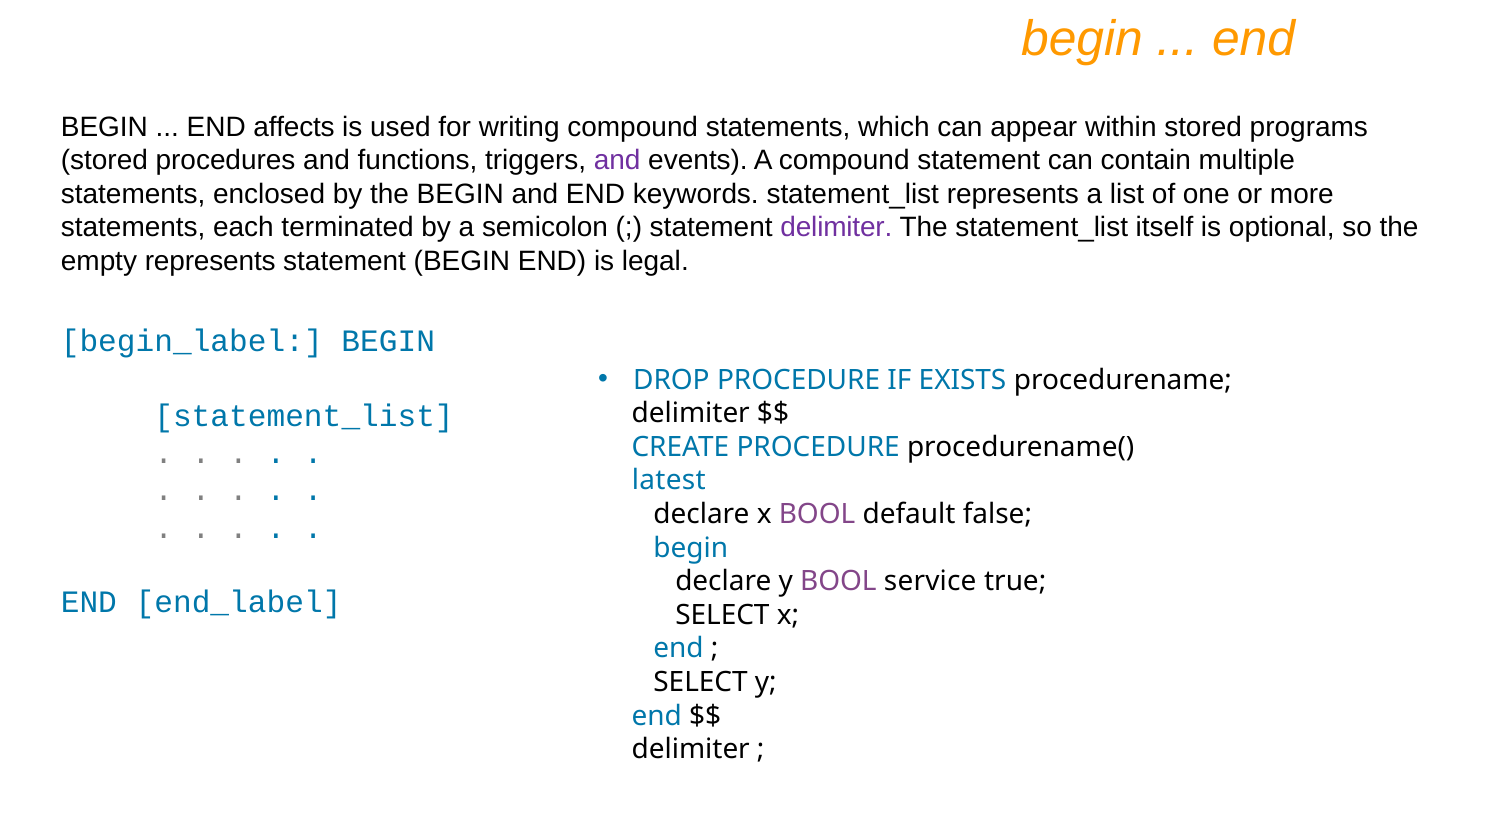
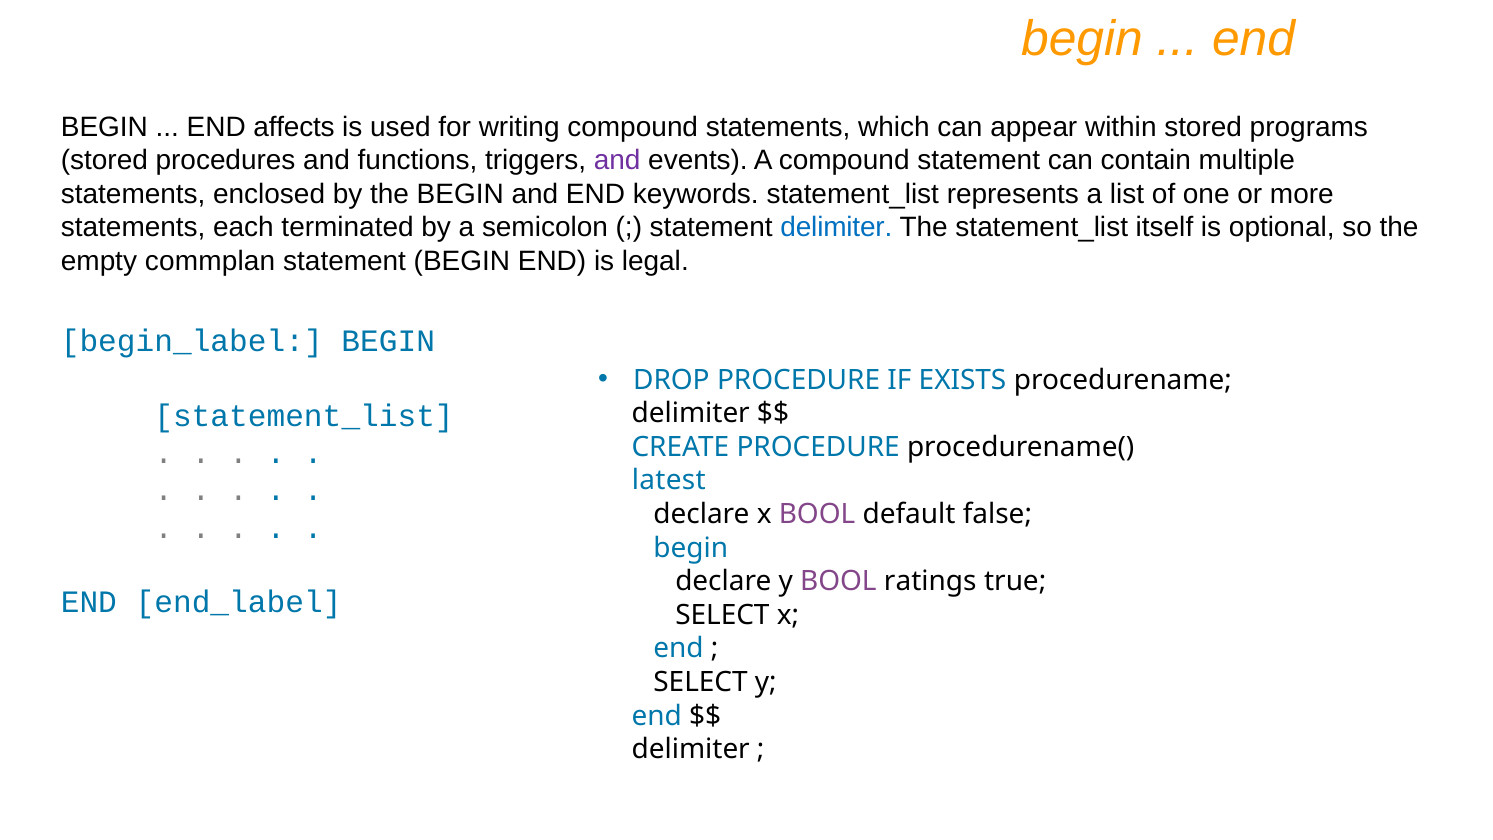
delimiter at (836, 228) colour: purple -> blue
empty represents: represents -> commplan
service: service -> ratings
